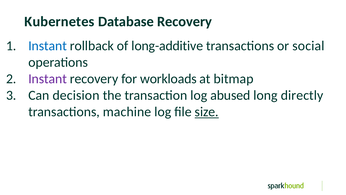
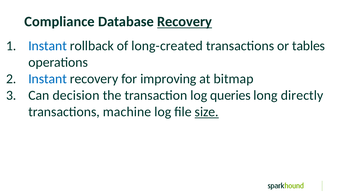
Kubernetes: Kubernetes -> Compliance
Recovery at (185, 22) underline: none -> present
long-additive: long-additive -> long-created
social: social -> tables
Instant at (48, 79) colour: purple -> blue
workloads: workloads -> improving
abused: abused -> queries
